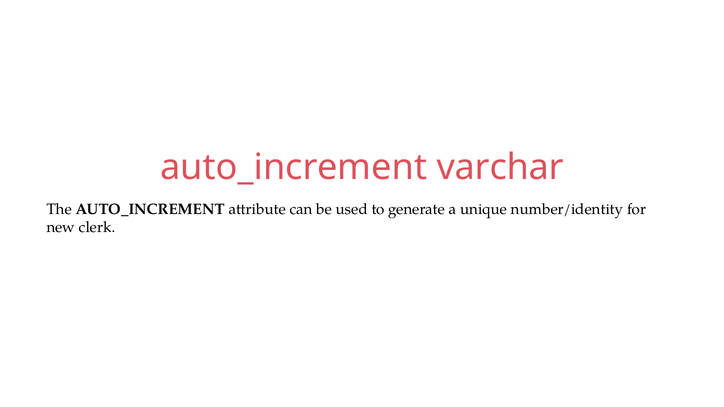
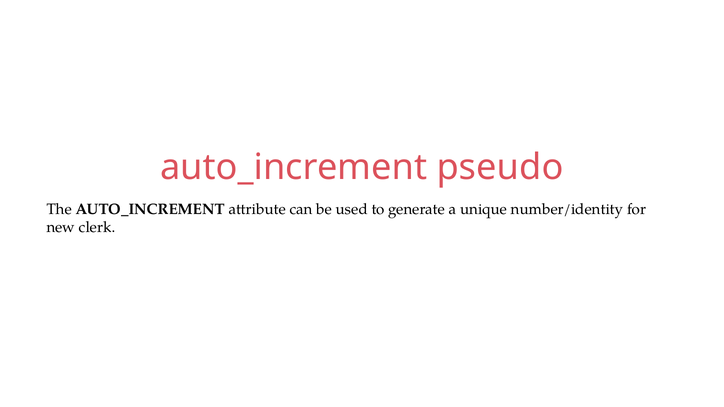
varchar: varchar -> pseudo
